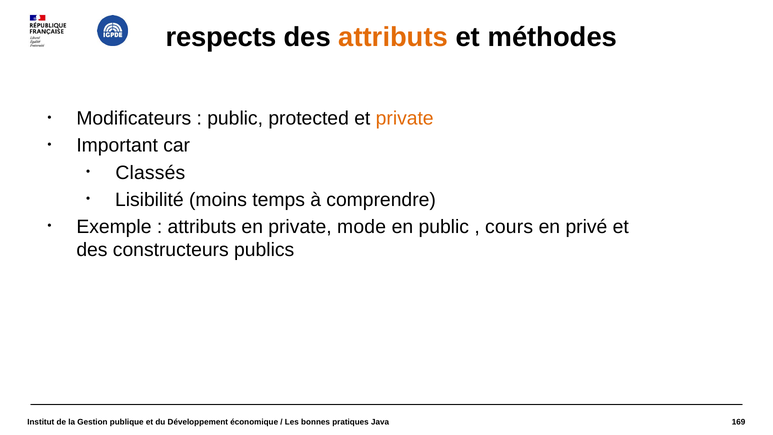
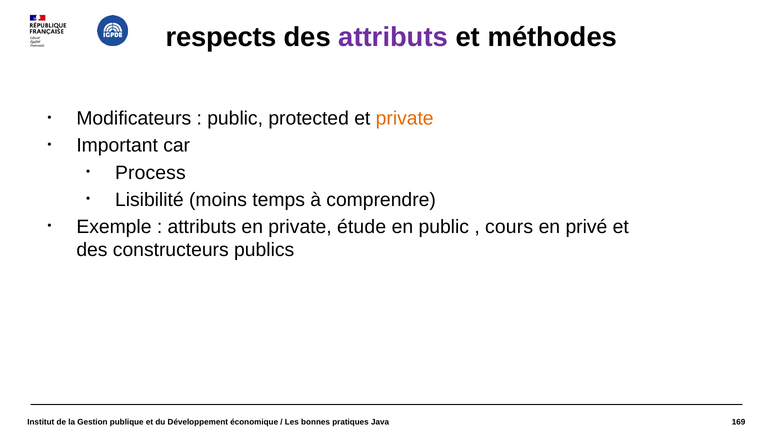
attributs at (393, 37) colour: orange -> purple
Classés: Classés -> Process
mode: mode -> étude
